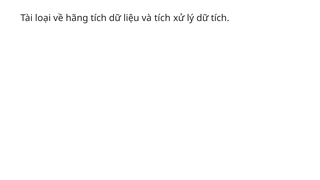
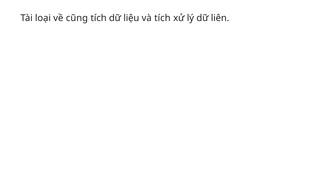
hãng: hãng -> cũng
dữ tích: tích -> liên
